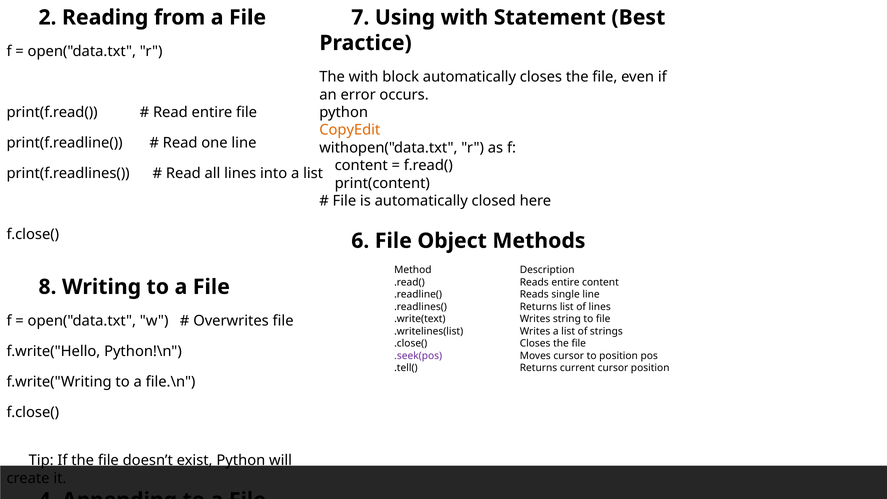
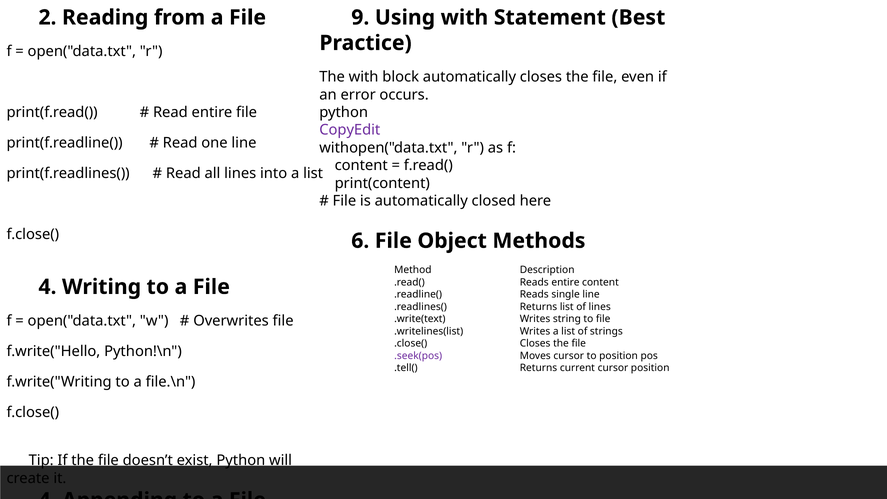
7: 7 -> 9
CopyEdit colour: orange -> purple
8 at (47, 287): 8 -> 4
